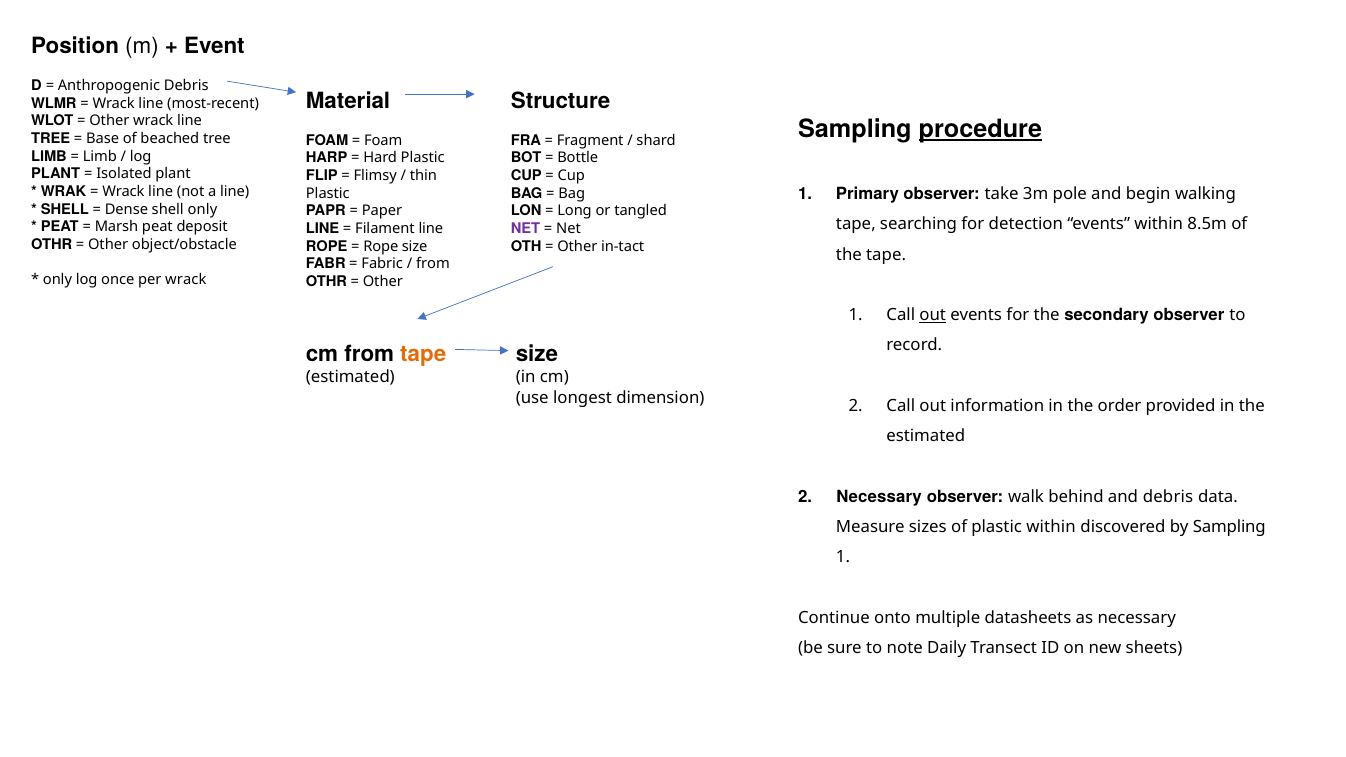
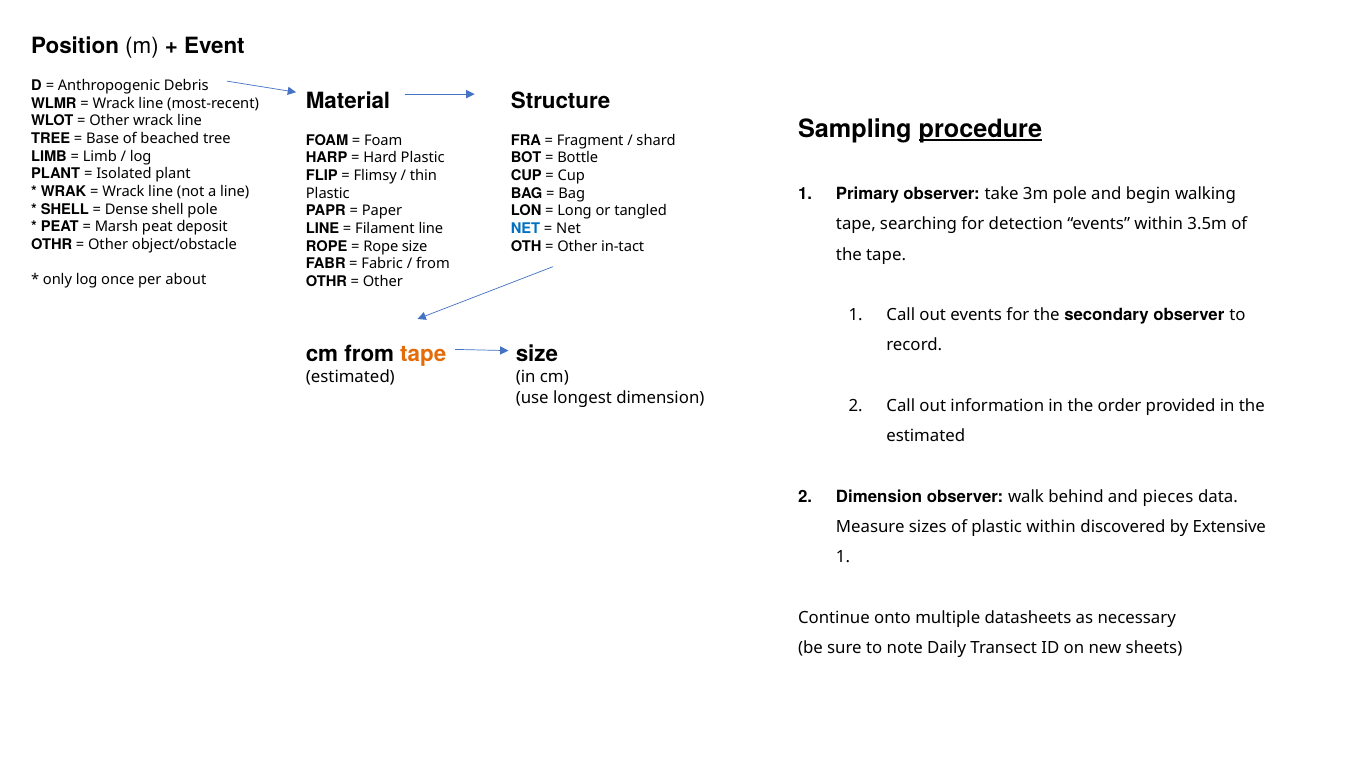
shell only: only -> pole
8.5m: 8.5m -> 3.5m
NET at (526, 229) colour: purple -> blue
per wrack: wrack -> about
out at (933, 315) underline: present -> none
Necessary at (879, 497): Necessary -> Dimension
and debris: debris -> pieces
by Sampling: Sampling -> Extensive
